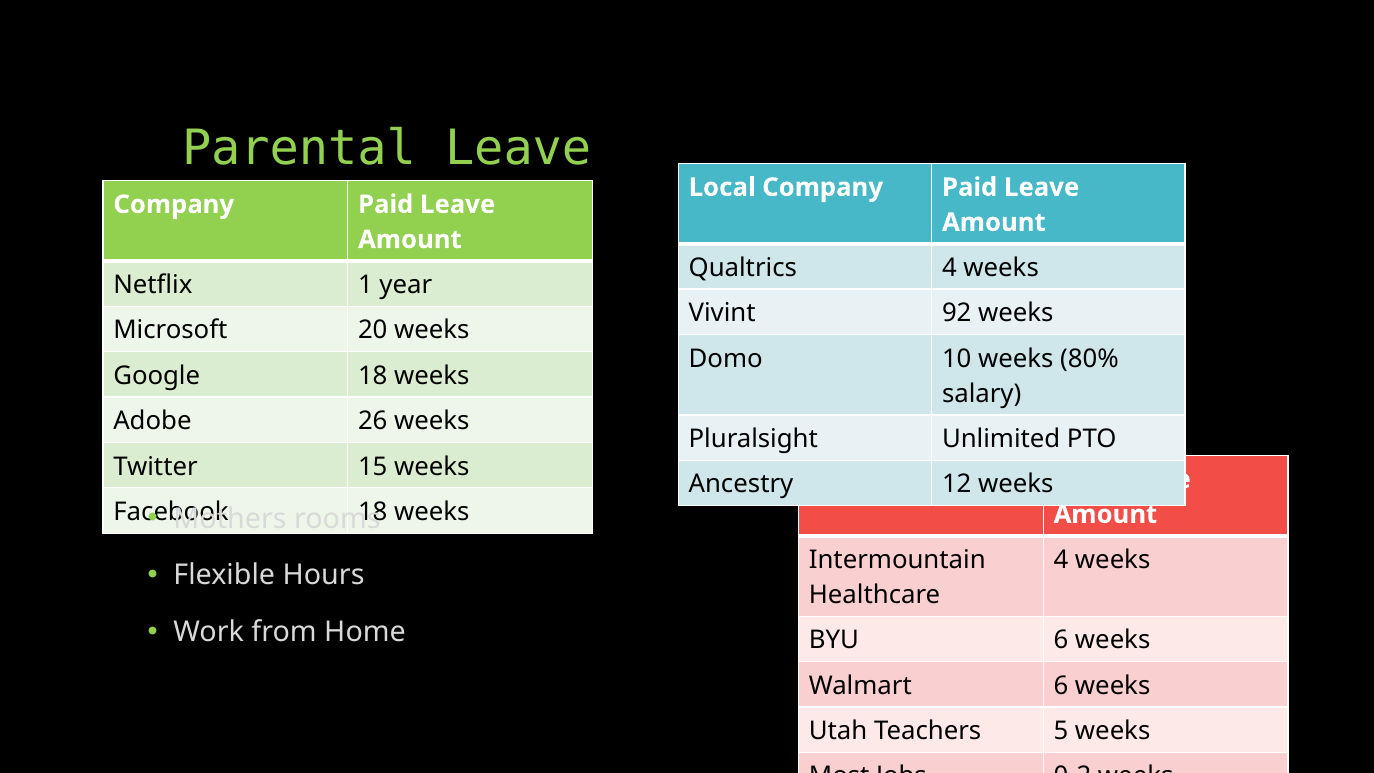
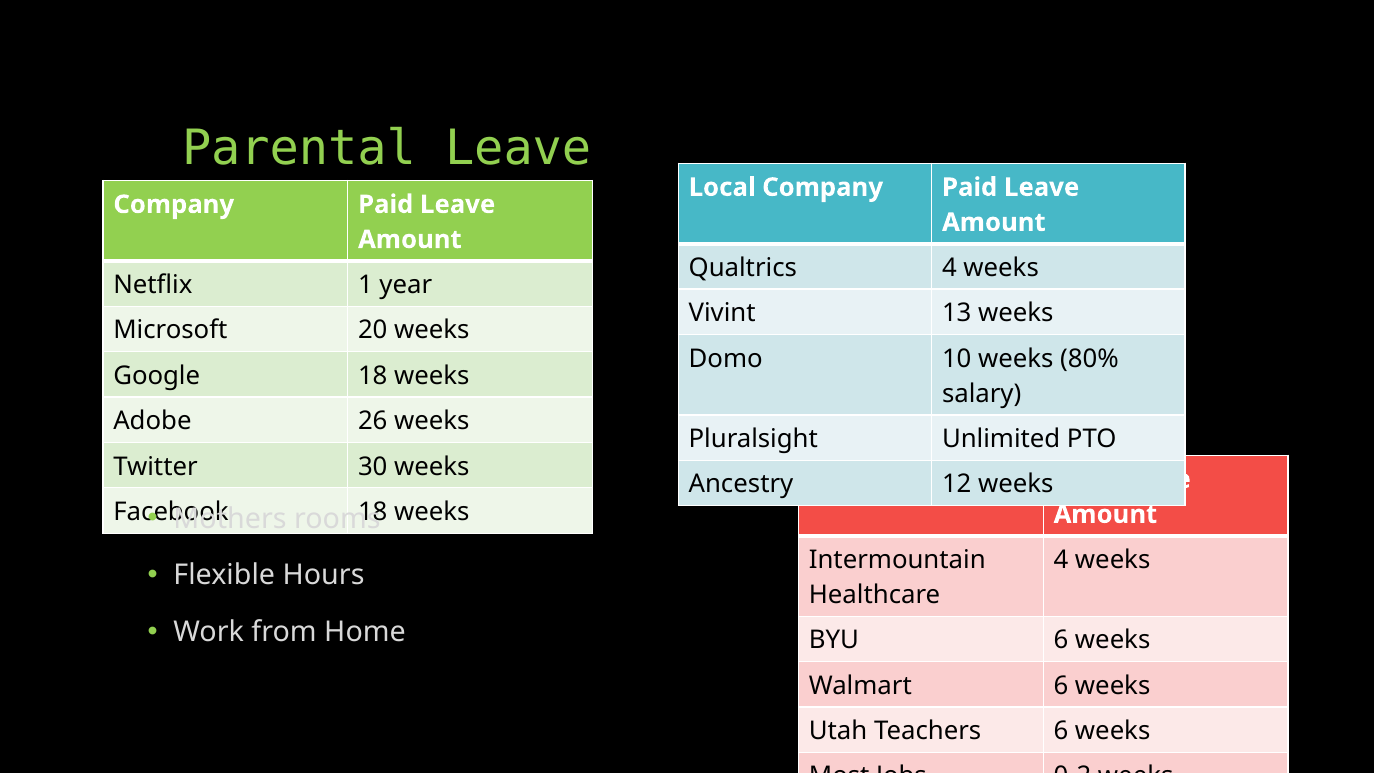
92: 92 -> 13
15: 15 -> 30
Teachers 5: 5 -> 6
